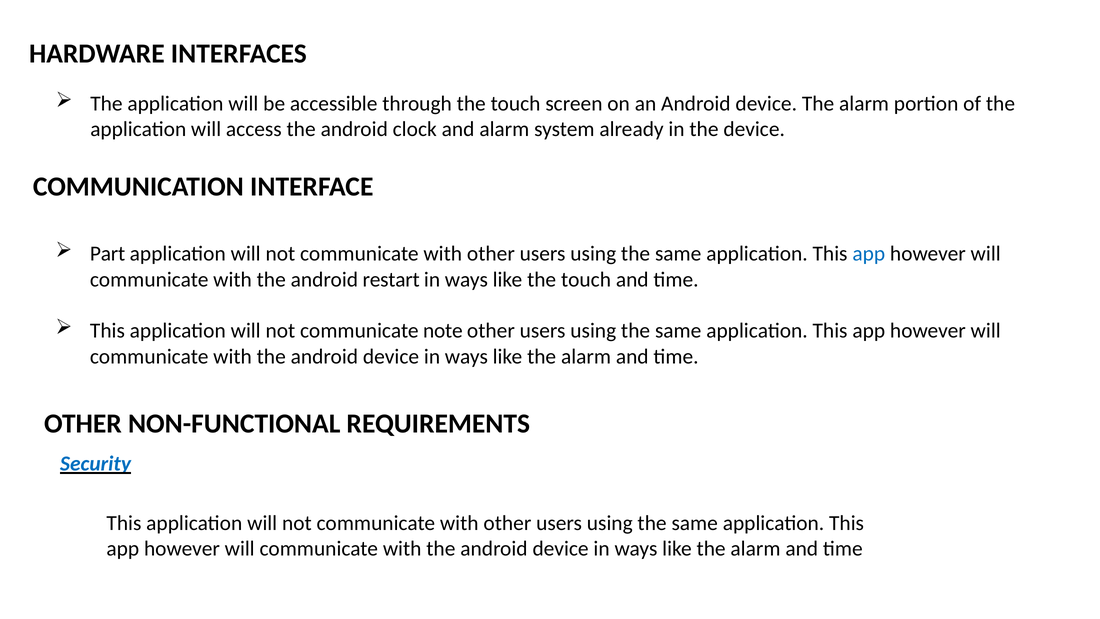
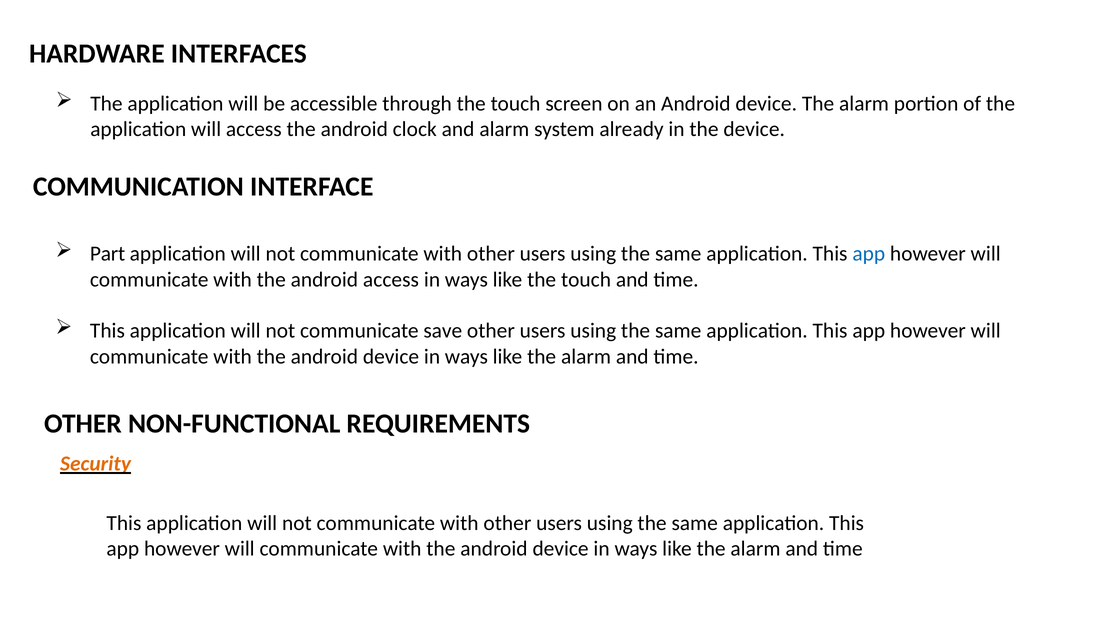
android restart: restart -> access
note: note -> save
Security colour: blue -> orange
